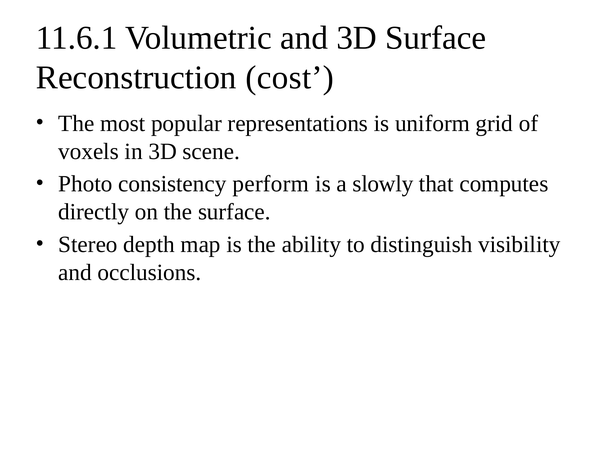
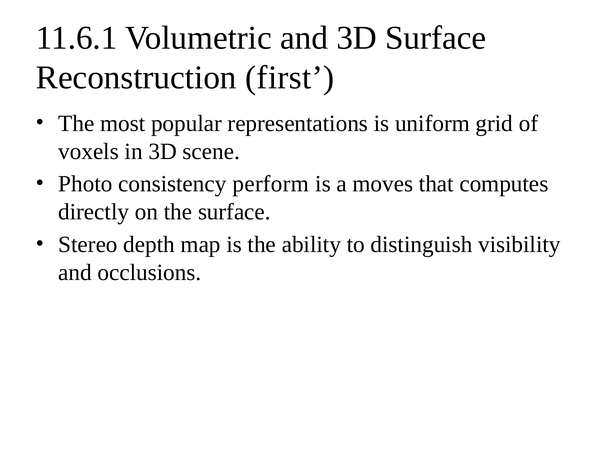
cost: cost -> first
slowly: slowly -> moves
